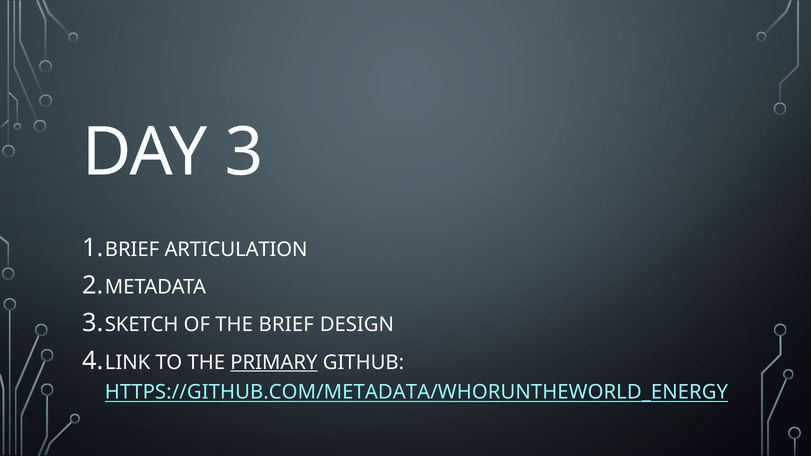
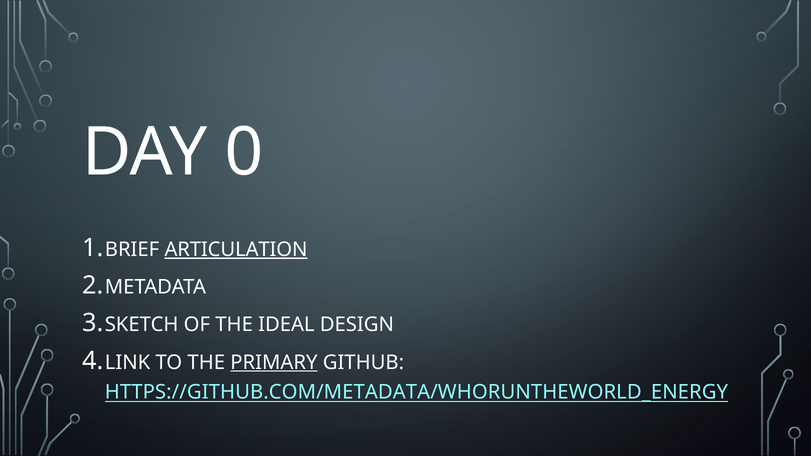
DAY 3: 3 -> 0
ARTICULATION underline: none -> present
THE BRIEF: BRIEF -> IDEAL
